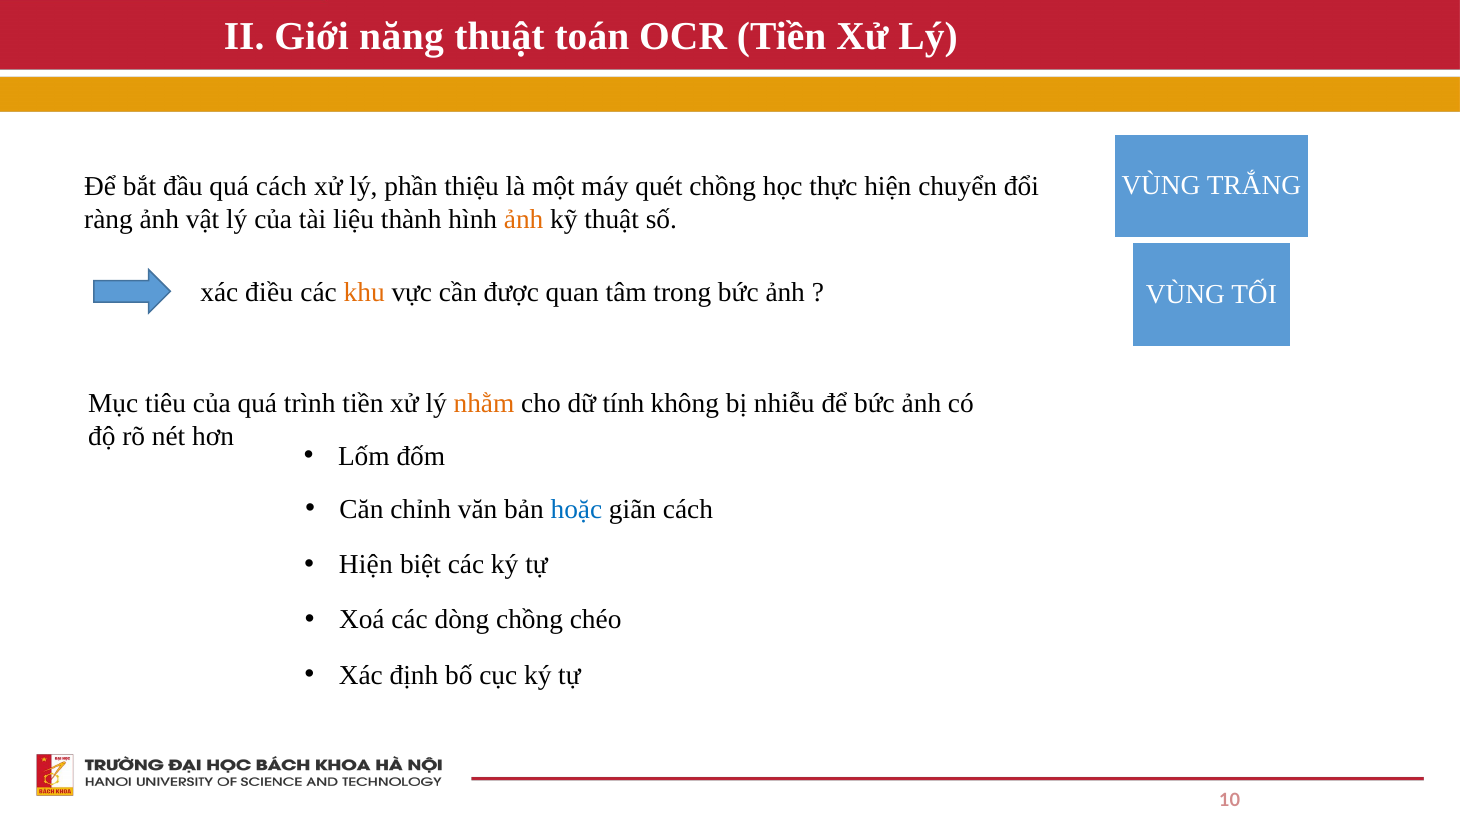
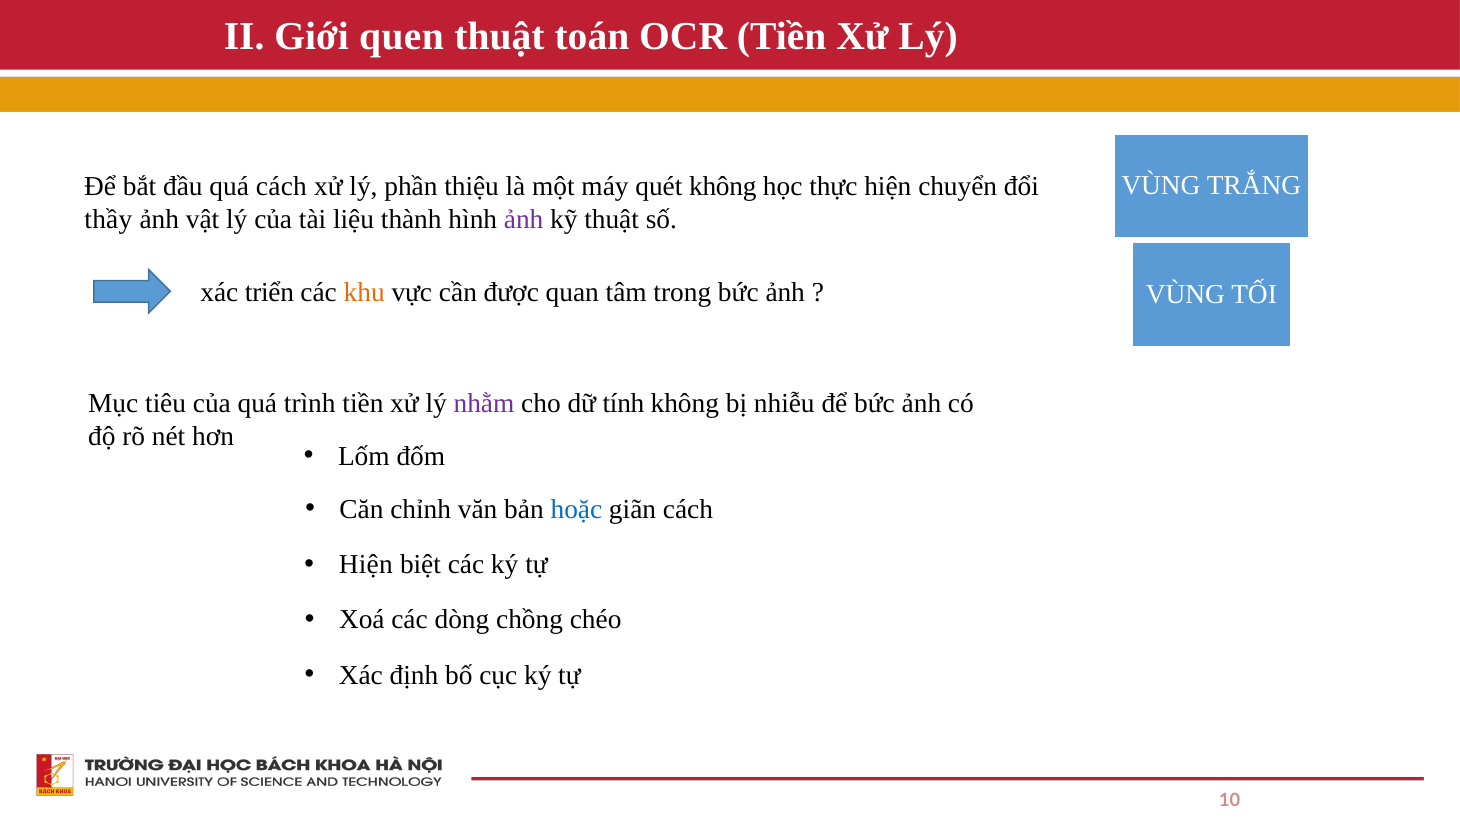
năng: năng -> quen
quét chồng: chồng -> không
ràng: ràng -> thầy
ảnh at (524, 219) colour: orange -> purple
điều: điều -> triển
nhằm colour: orange -> purple
